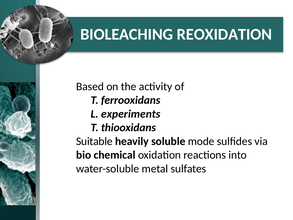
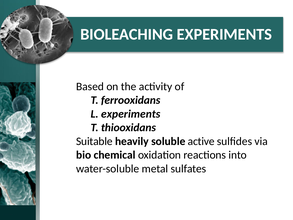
BIOLEACHING REOXIDATION: REOXIDATION -> EXPERIMENTS
mode: mode -> active
